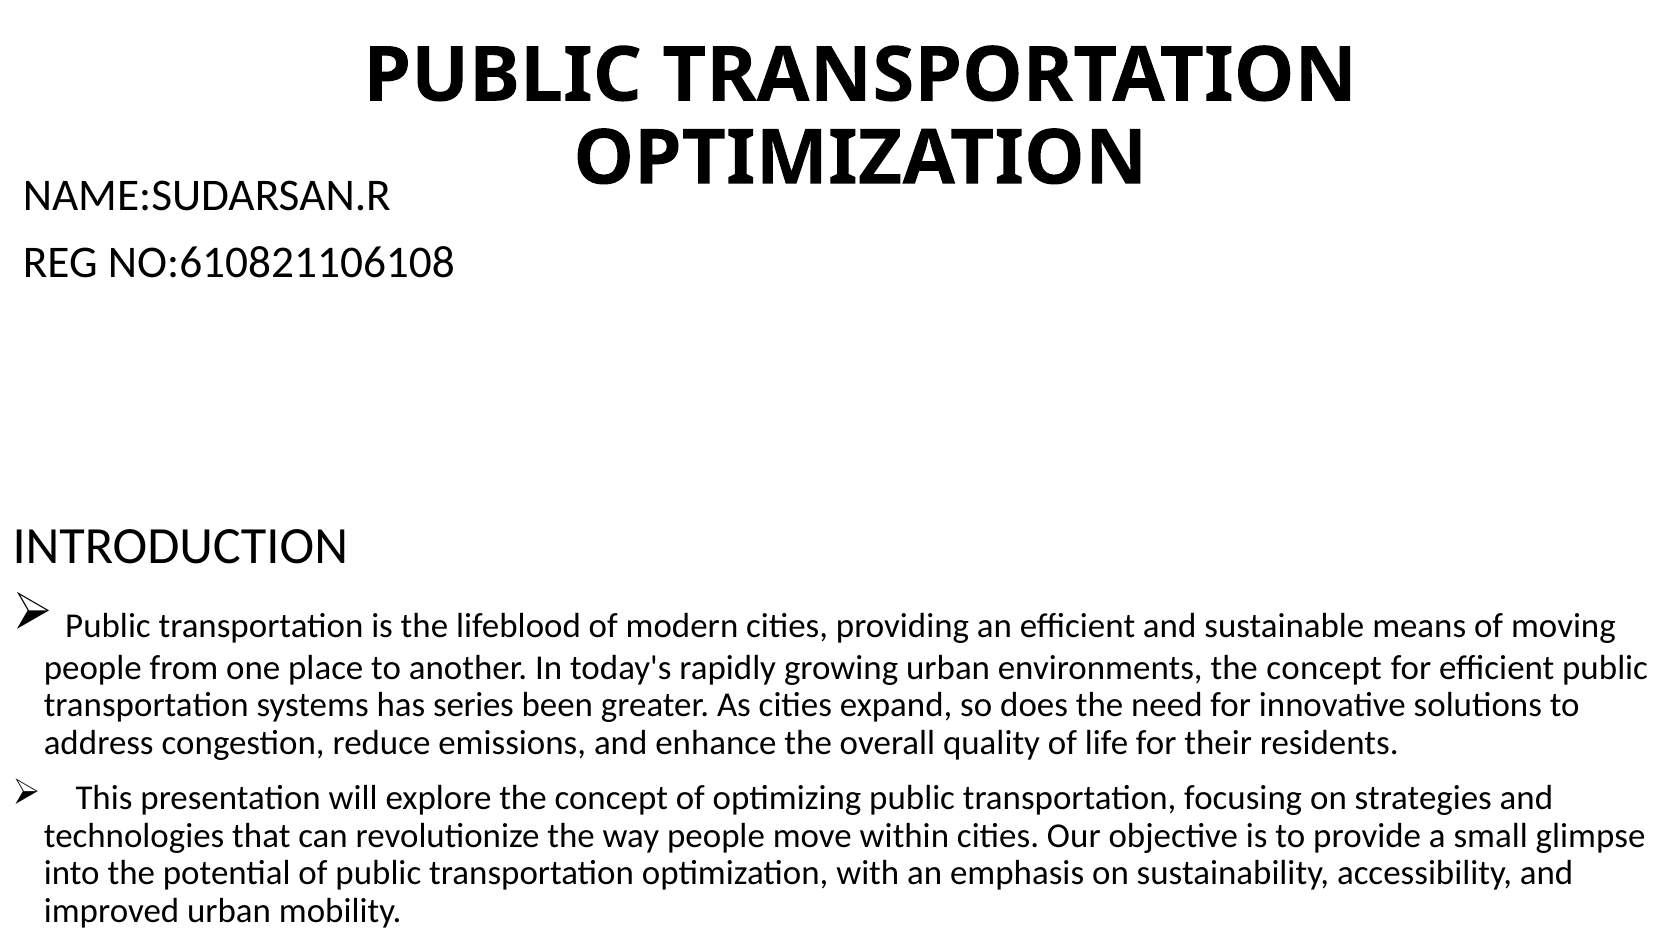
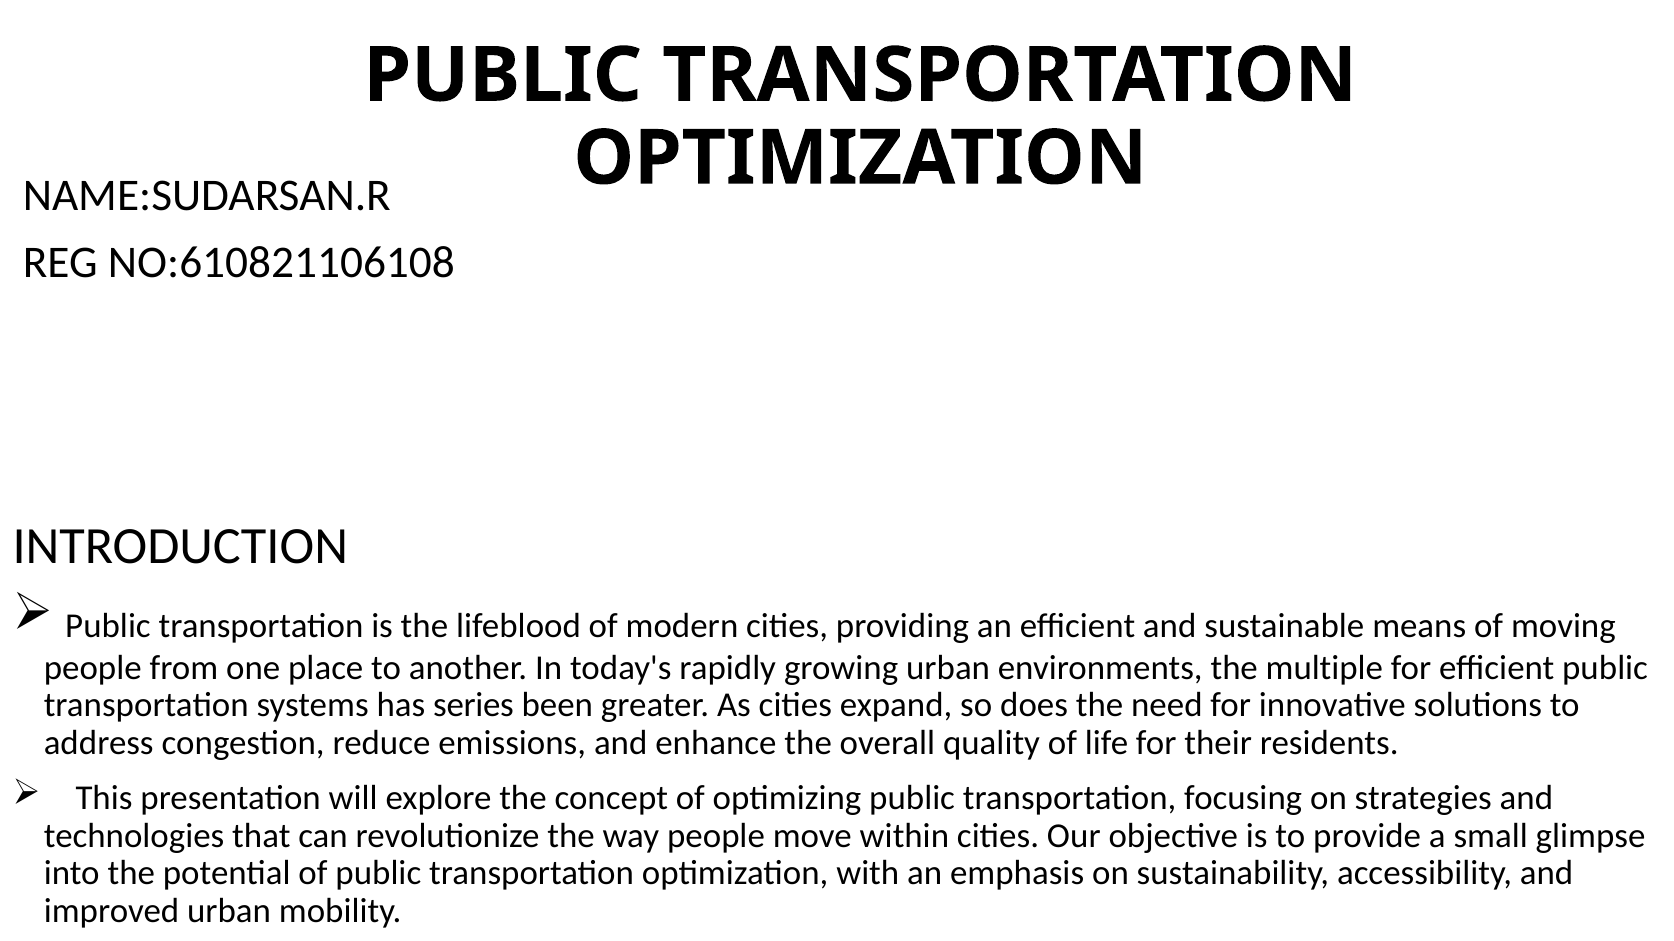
environments the concept: concept -> multiple
